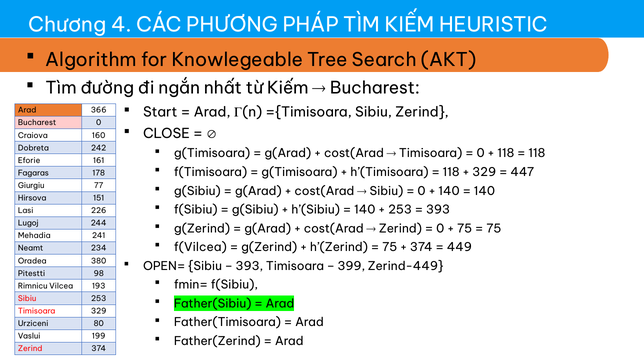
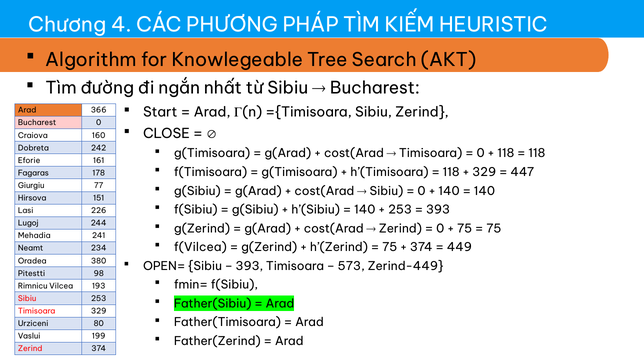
từ Kiếm: Kiếm -> Sibiu
399: 399 -> 573
